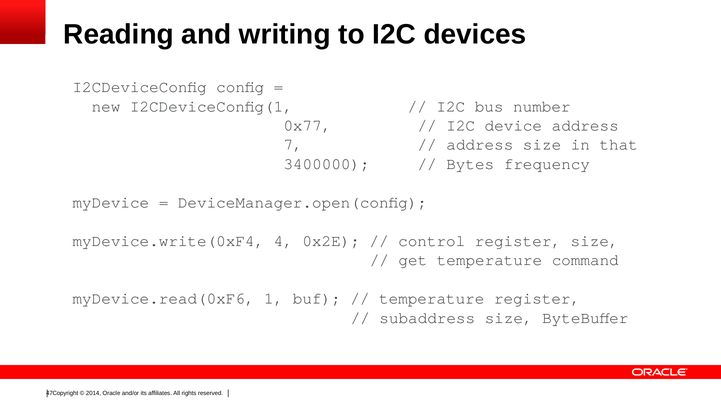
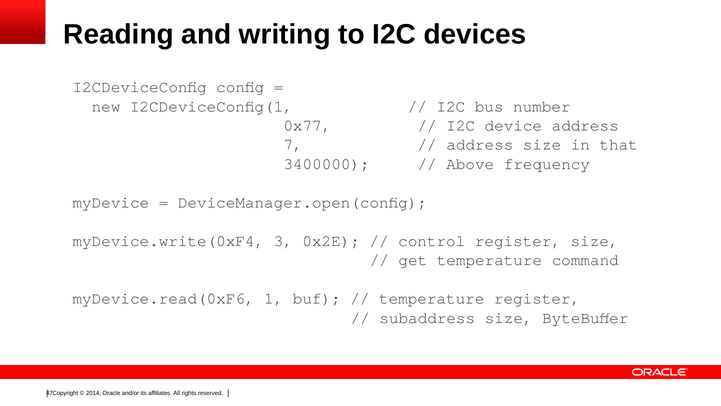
Bytes: Bytes -> Above
4: 4 -> 3
